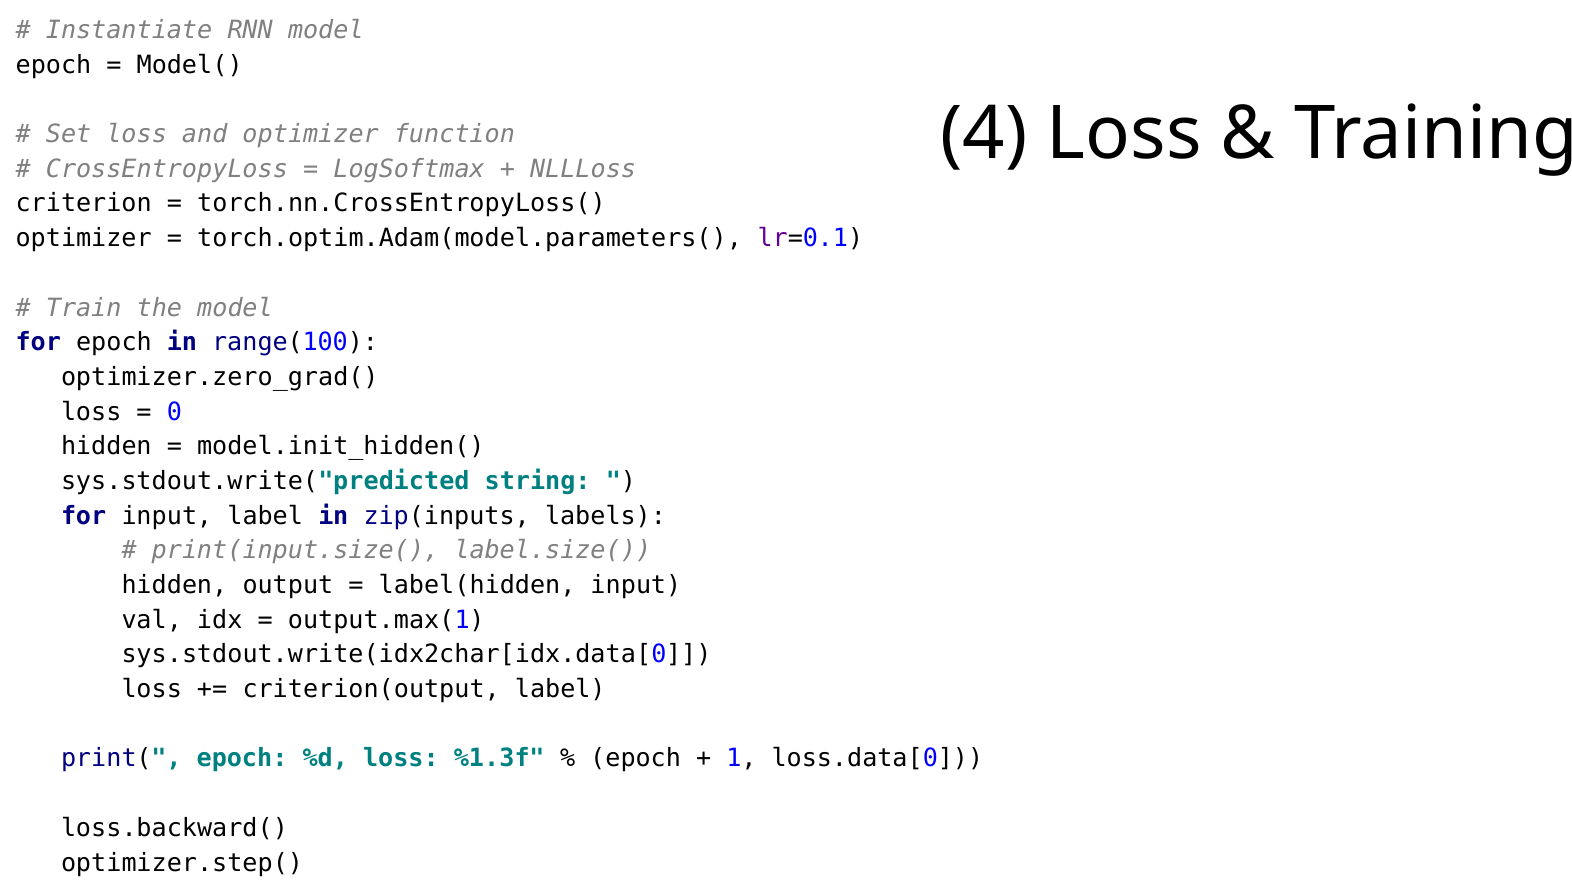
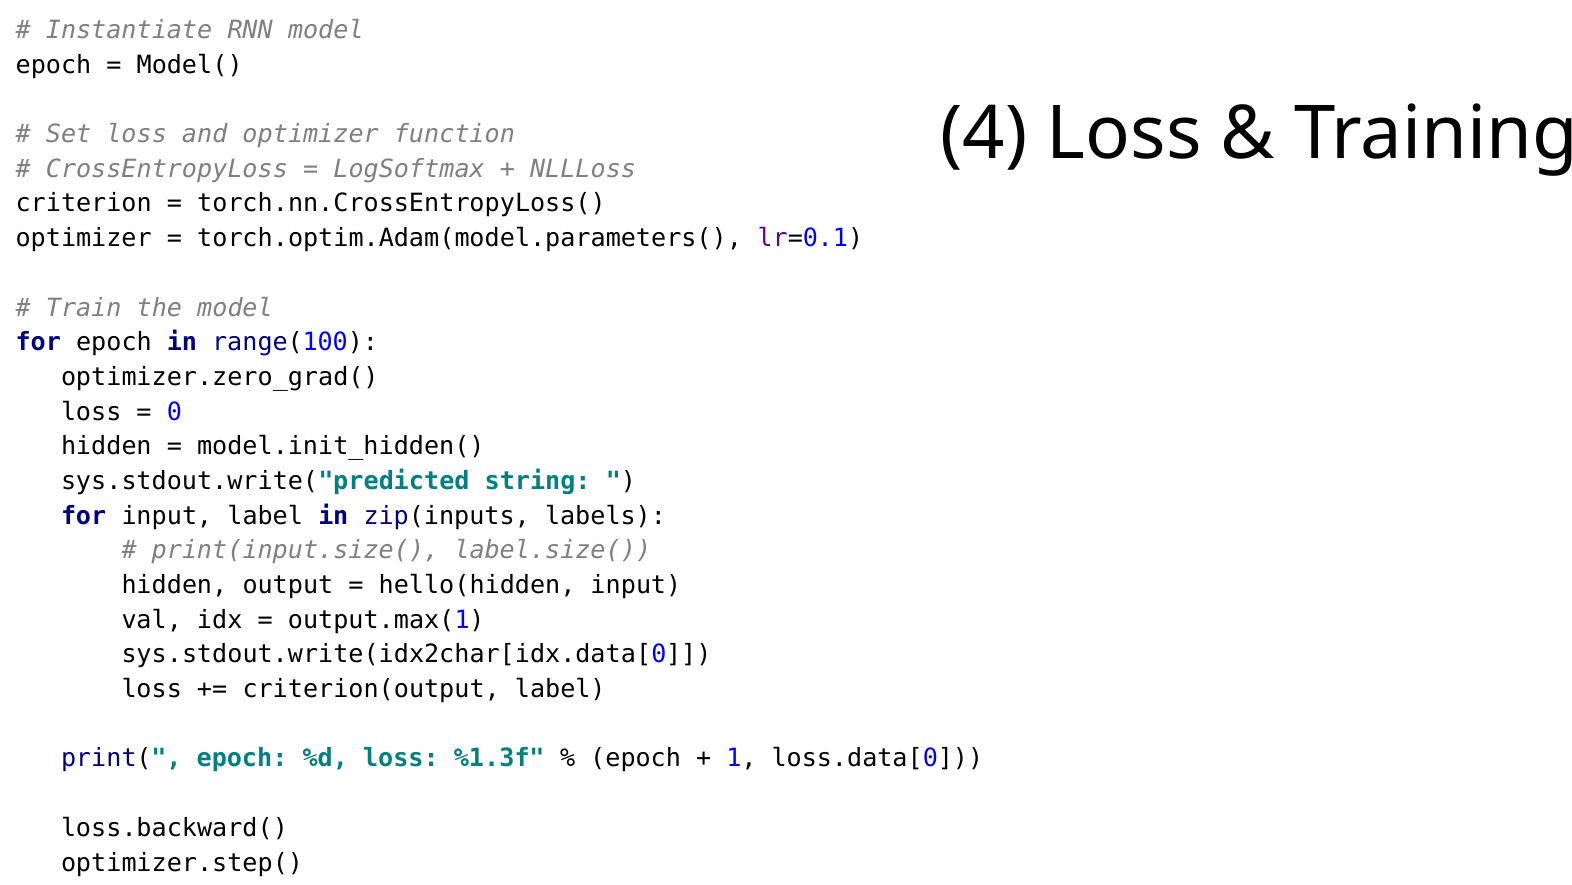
label(hidden: label(hidden -> hello(hidden
